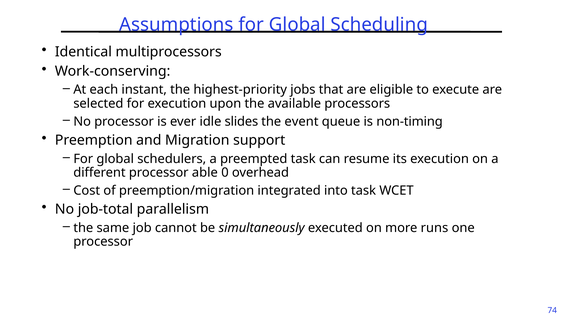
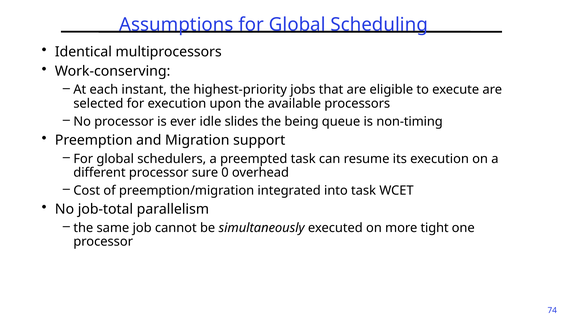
event: event -> being
able: able -> sure
runs: runs -> tight
